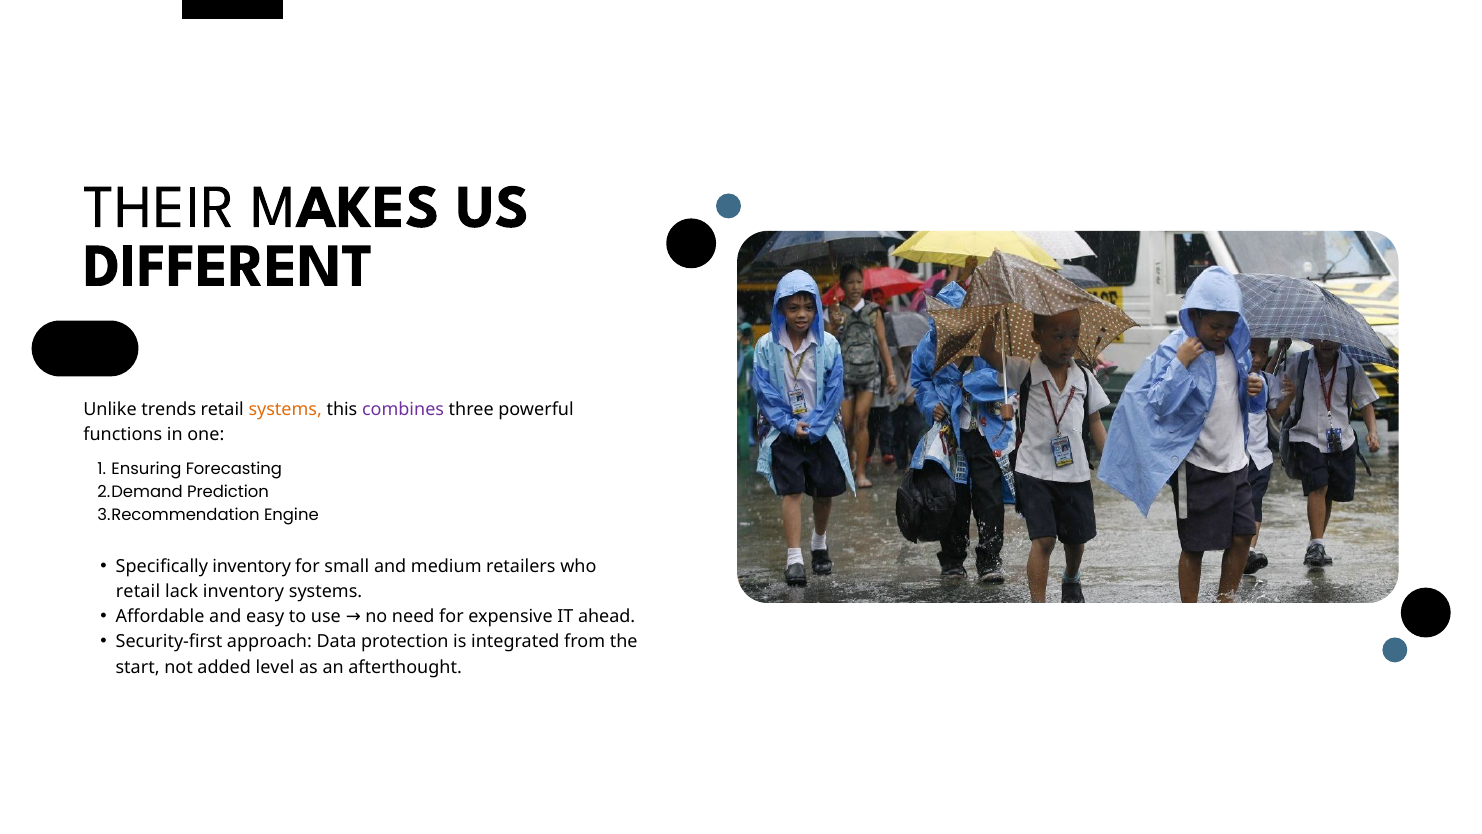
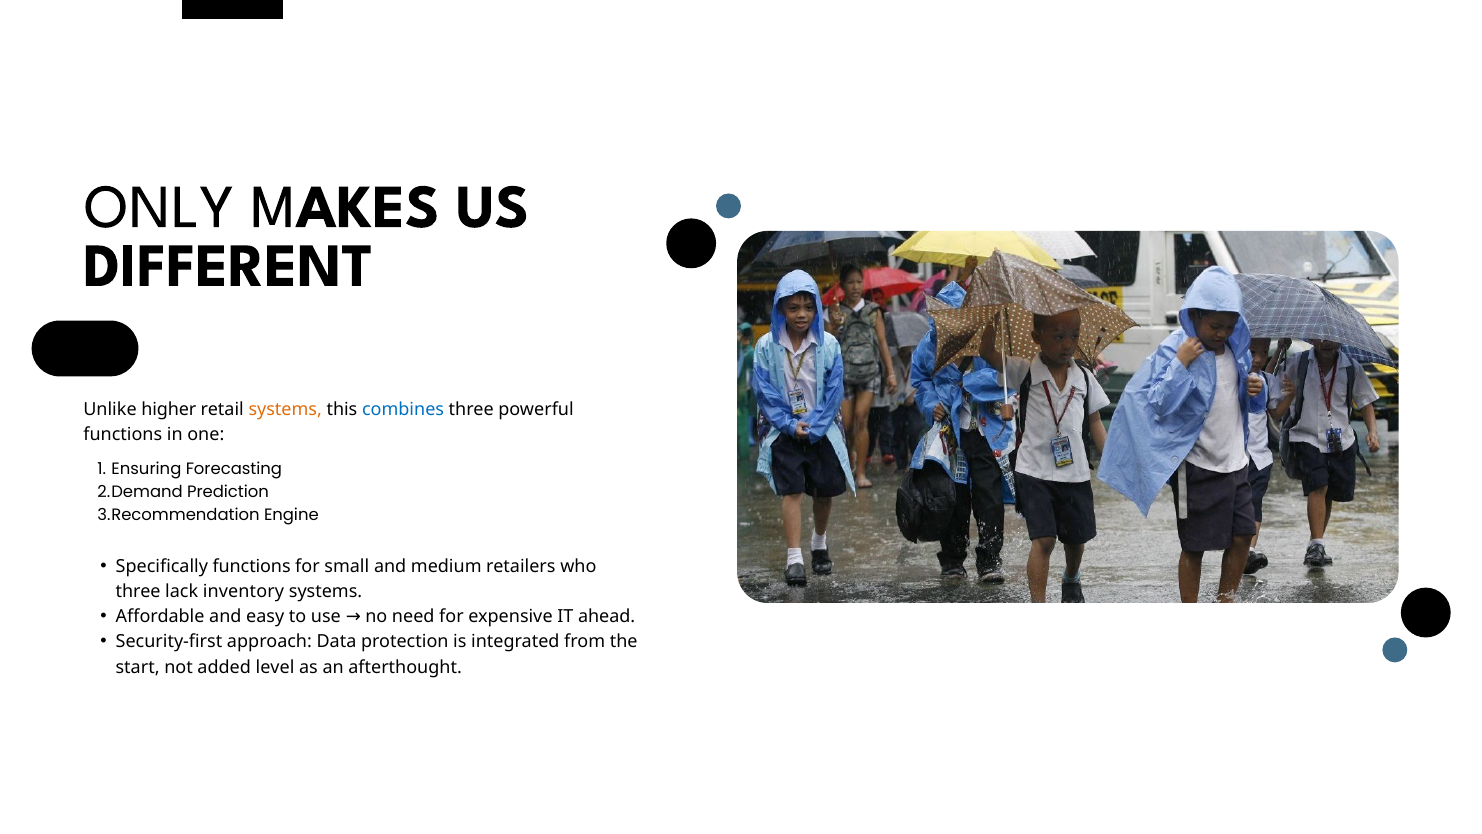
THEIR: THEIR -> ONLY
trends: trends -> higher
combines colour: purple -> blue
Specifically inventory: inventory -> functions
retail at (138, 591): retail -> three
